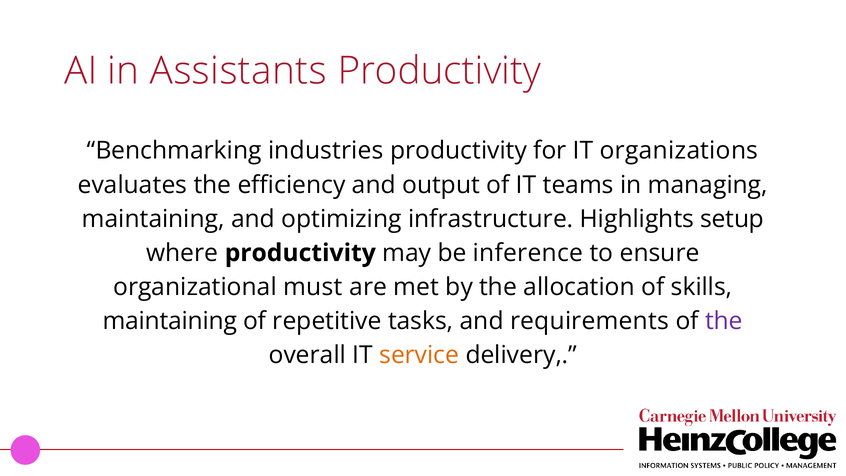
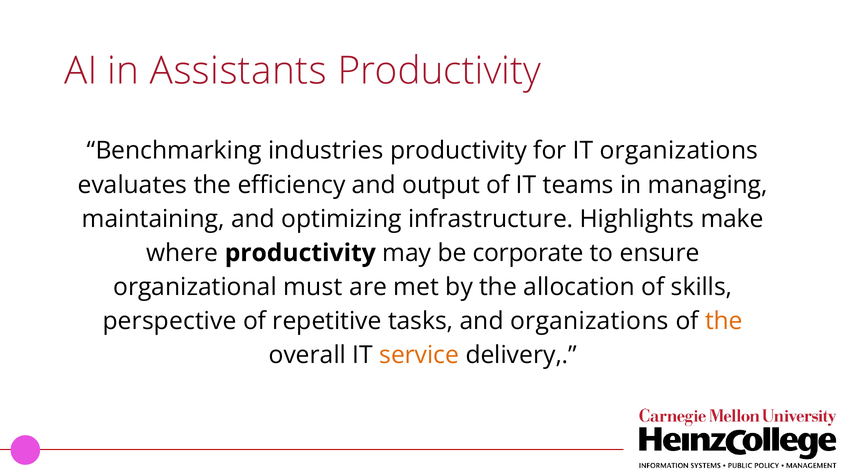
setup: setup -> make
inference: inference -> corporate
maintaining at (170, 321): maintaining -> perspective
and requirements: requirements -> organizations
the at (724, 321) colour: purple -> orange
